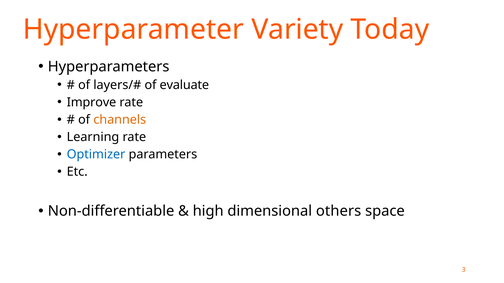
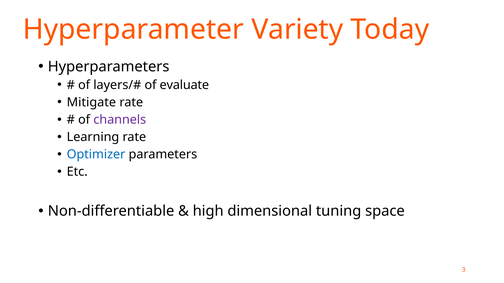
Improve: Improve -> Mitigate
channels colour: orange -> purple
others: others -> tuning
